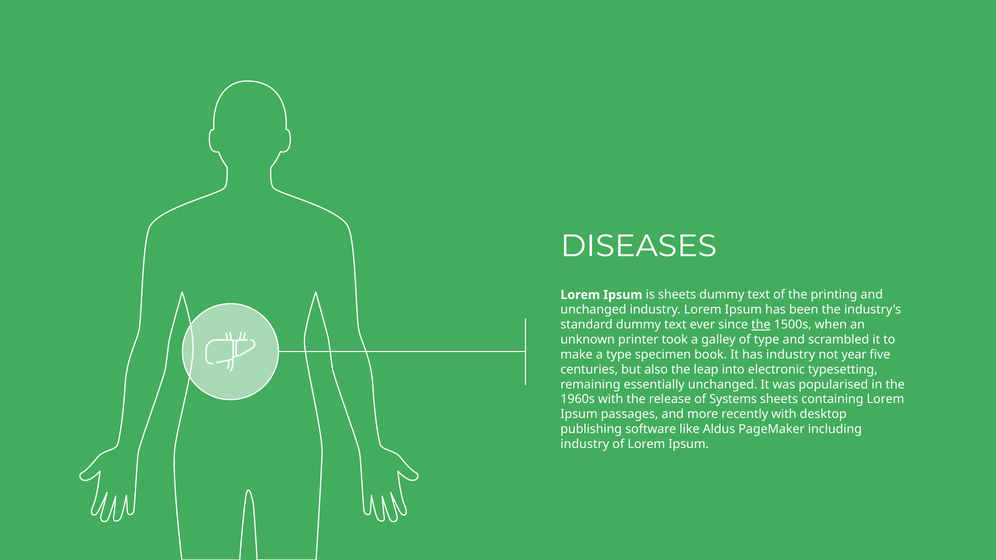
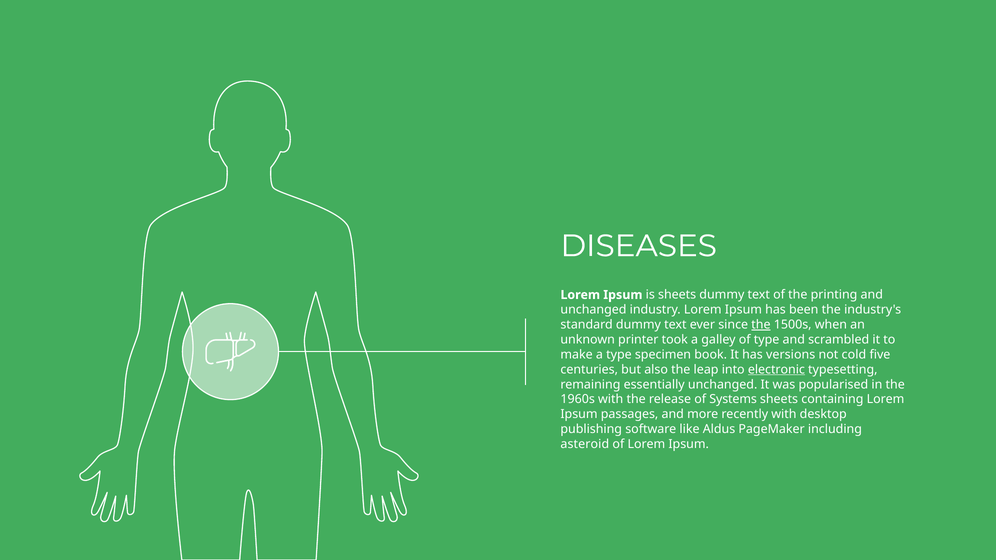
has industry: industry -> versions
year: year -> cold
electronic underline: none -> present
industry at (585, 444): industry -> asteroid
